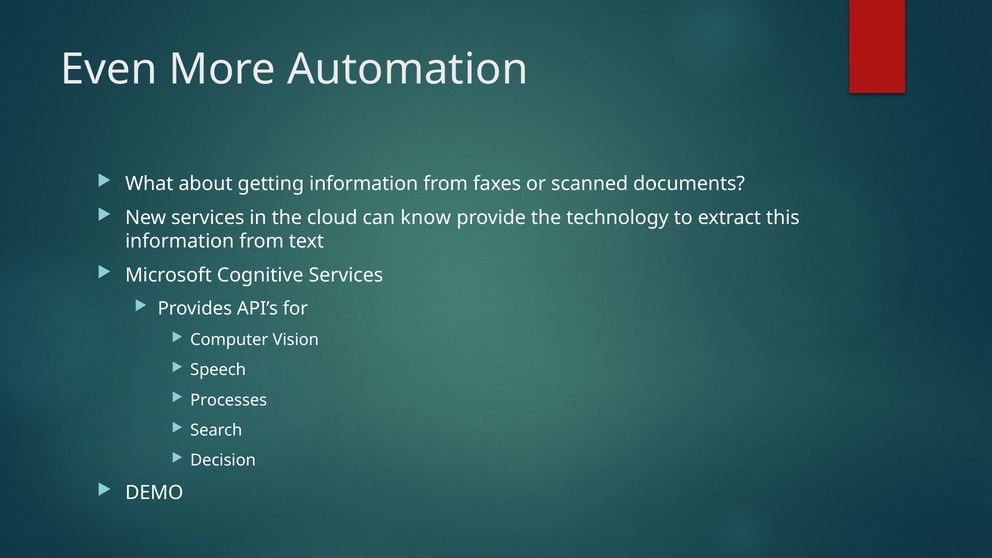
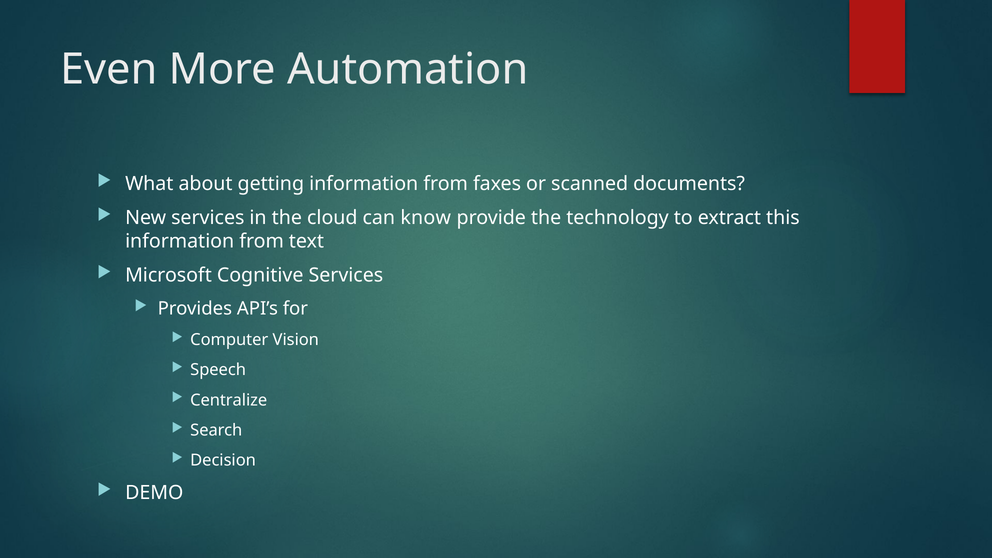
Processes: Processes -> Centralize
